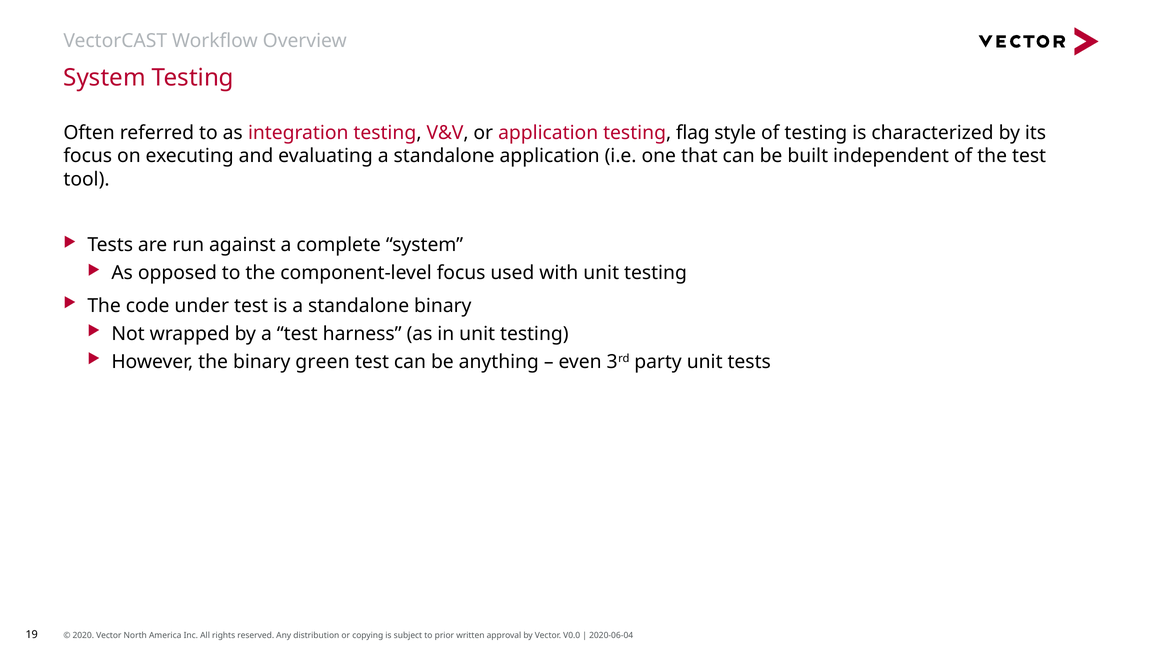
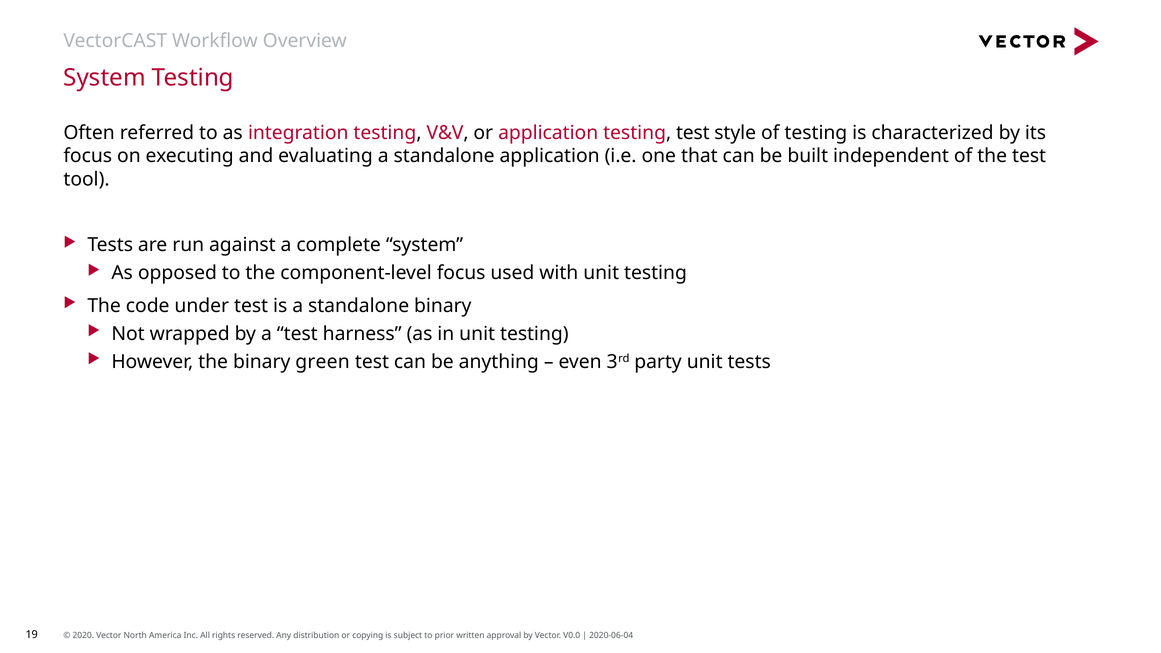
testing flag: flag -> test
